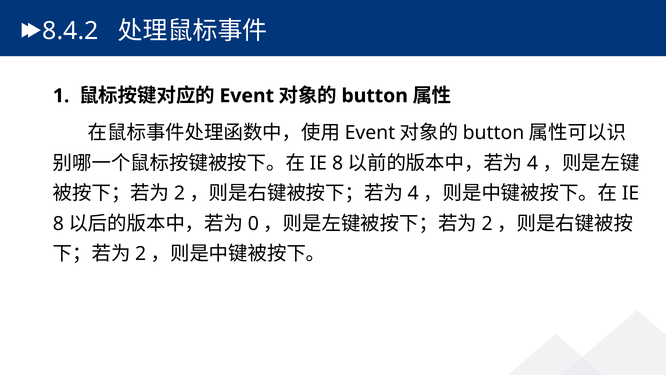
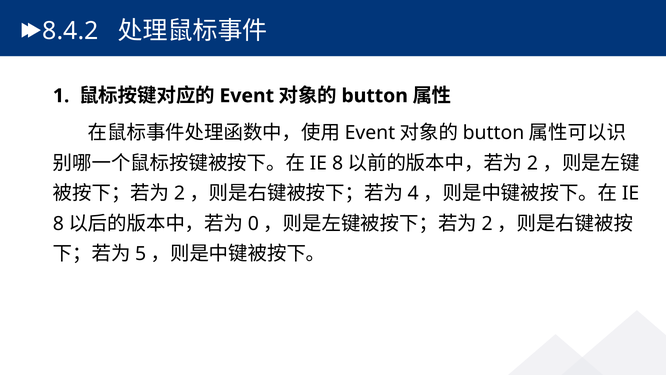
4 at (533, 163): 4 -> 2
2 at (141, 254): 2 -> 5
